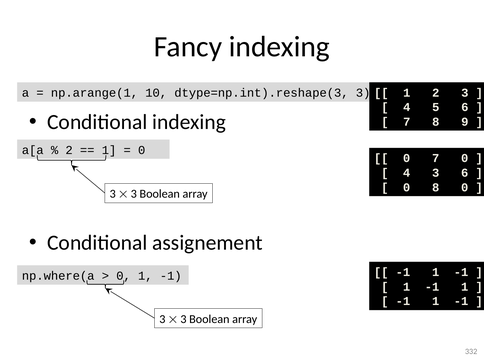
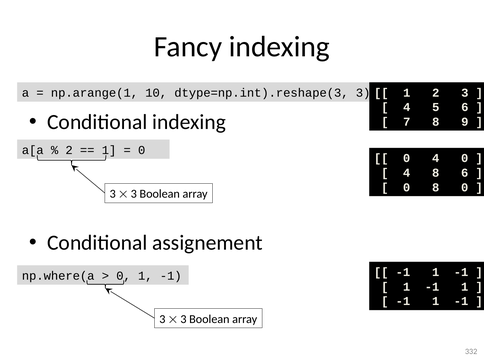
0 7: 7 -> 4
4 3: 3 -> 8
